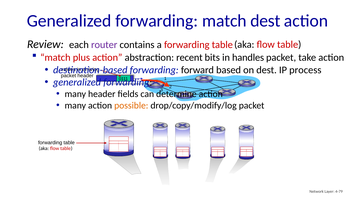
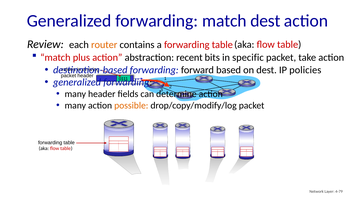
router colour: purple -> orange
handles: handles -> specific
process: process -> policies
